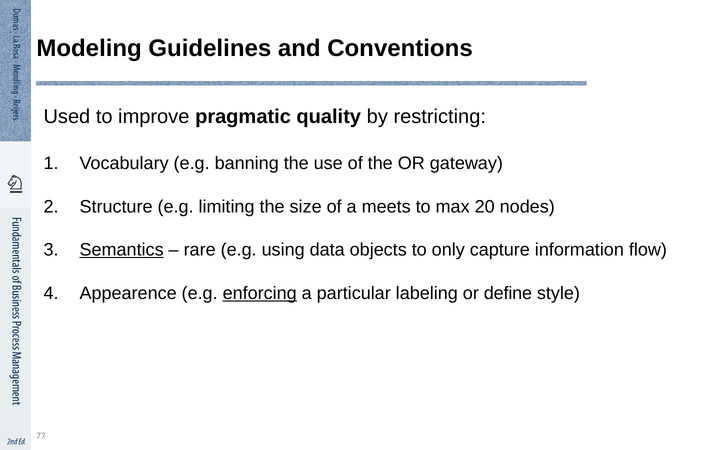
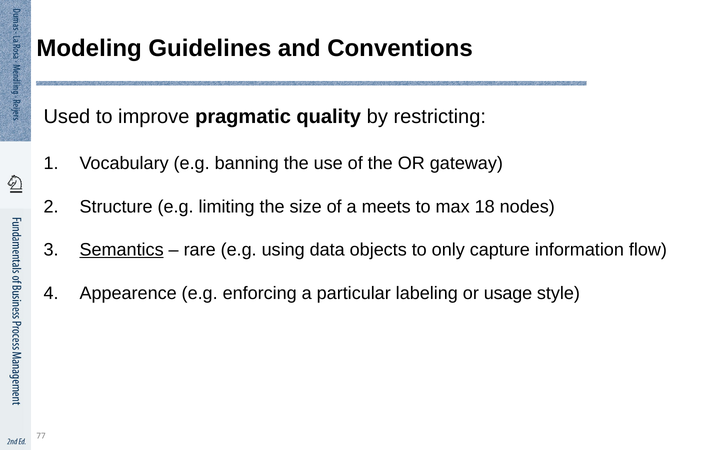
20: 20 -> 18
enforcing underline: present -> none
define: define -> usage
